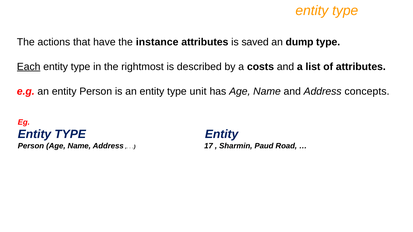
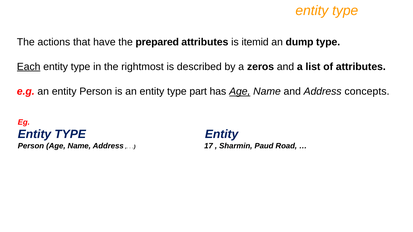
instance: instance -> prepared
saved: saved -> itemid
costs: costs -> zeros
unit: unit -> part
Age at (240, 92) underline: none -> present
